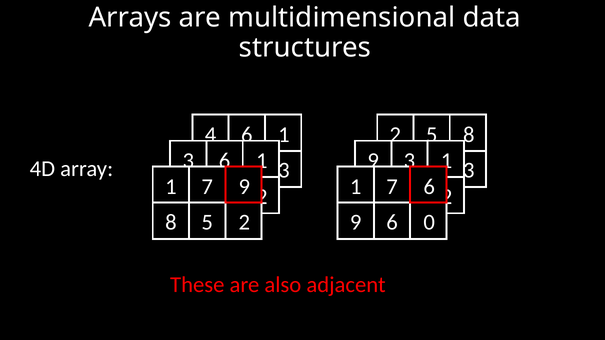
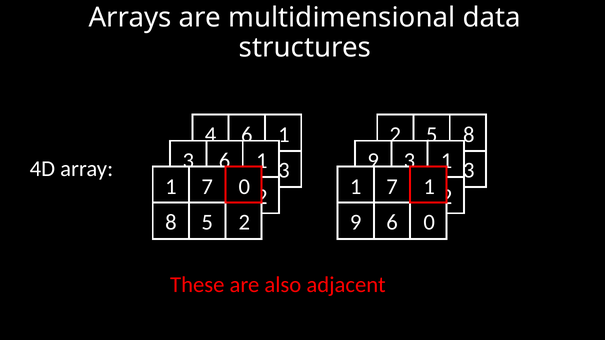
7 9: 9 -> 0
7 6: 6 -> 1
